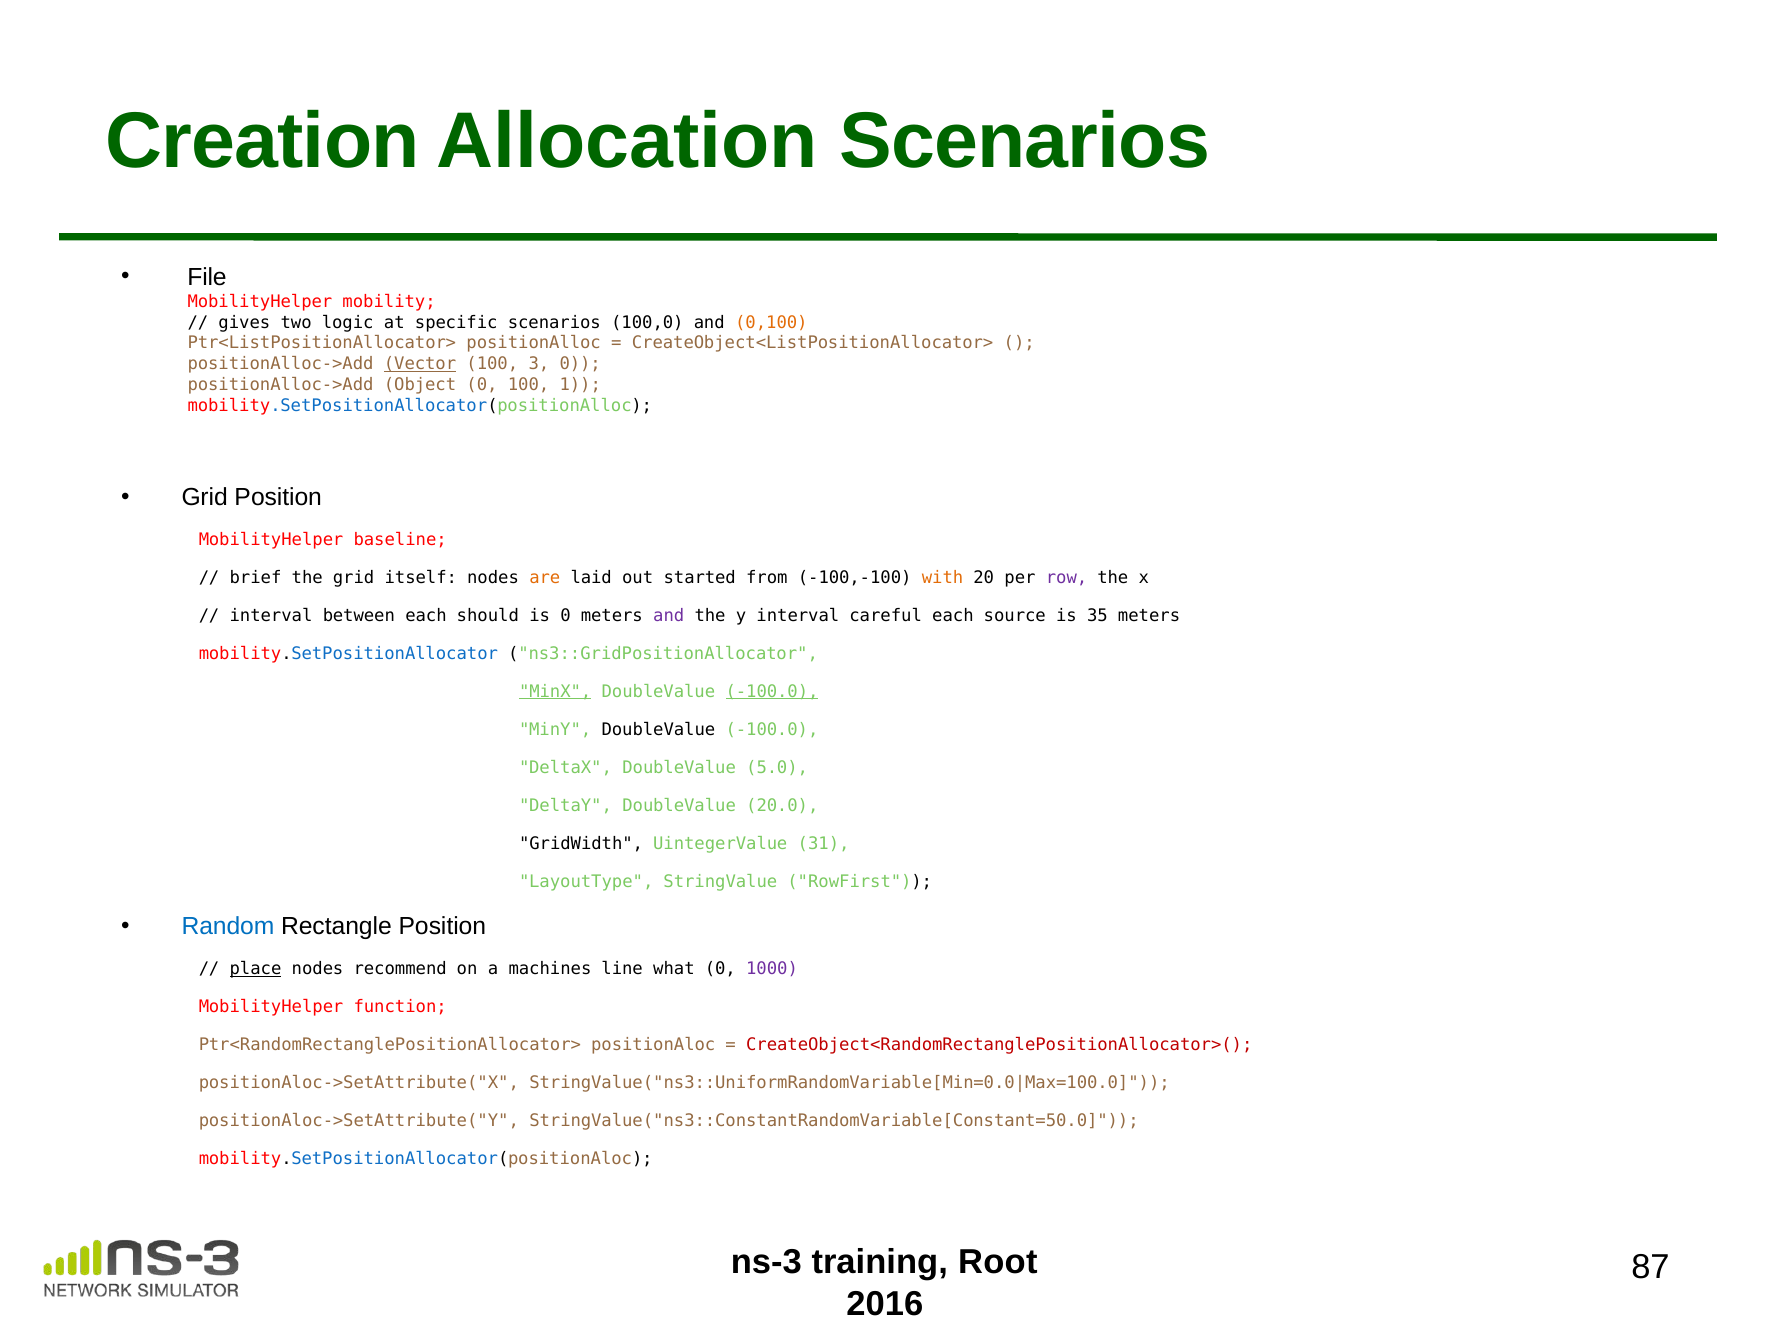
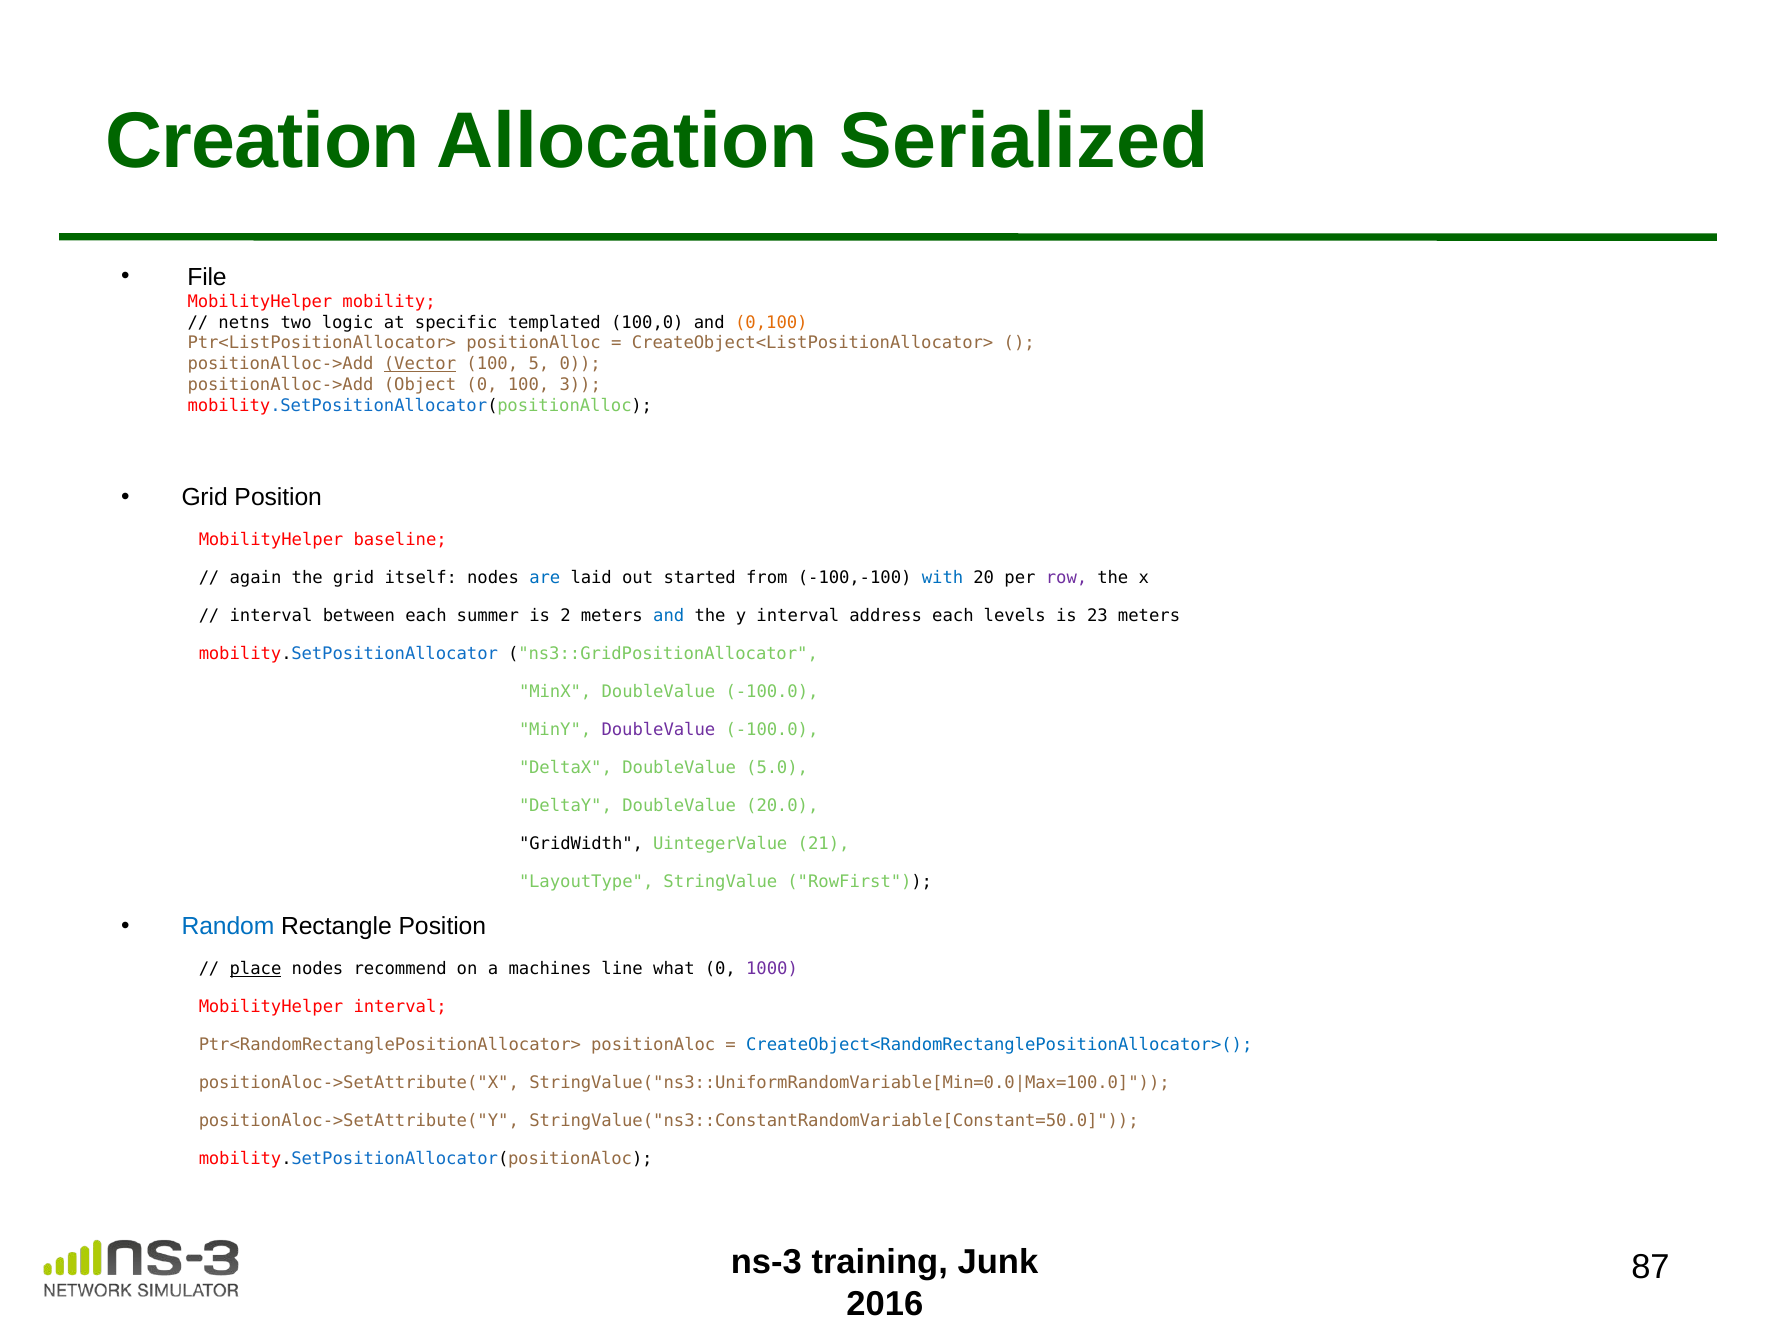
Allocation Scenarios: Scenarios -> Serialized
gives: gives -> netns
specific scenarios: scenarios -> templated
3: 3 -> 5
1: 1 -> 3
brief: brief -> again
are colour: orange -> blue
with colour: orange -> blue
should: should -> summer
is 0: 0 -> 2
and at (669, 616) colour: purple -> blue
careful: careful -> address
source: source -> levels
35: 35 -> 23
MinX underline: present -> none
-100.0 at (772, 691) underline: present -> none
DoubleValue at (658, 729) colour: black -> purple
31: 31 -> 21
MobilityHelper function: function -> interval
CreateObject<RandomRectanglePositionAllocator>( colour: red -> blue
Root: Root -> Junk
